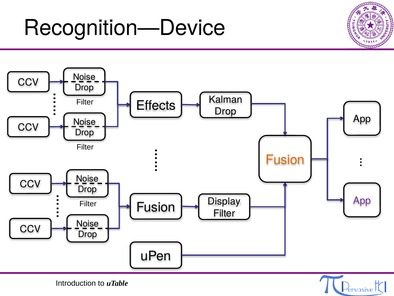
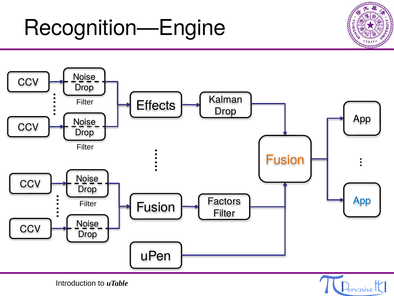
Recognition—Device: Recognition—Device -> Recognition—Engine
App at (362, 200) colour: purple -> blue
Display: Display -> Factors
